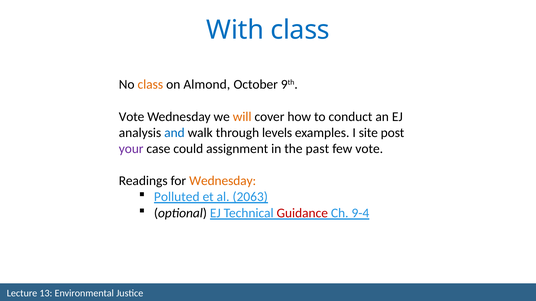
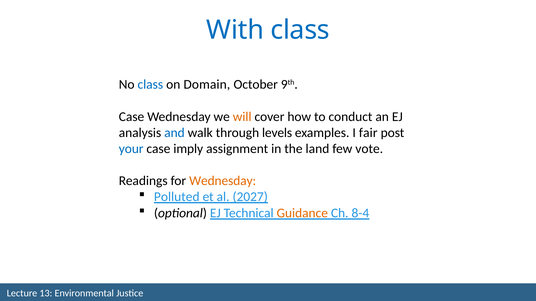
class at (150, 85) colour: orange -> blue
Almond: Almond -> Domain
Vote at (132, 117): Vote -> Case
site: site -> fair
your colour: purple -> blue
could: could -> imply
past: past -> land
2063: 2063 -> 2027
Guidance colour: red -> orange
9-4: 9-4 -> 8-4
